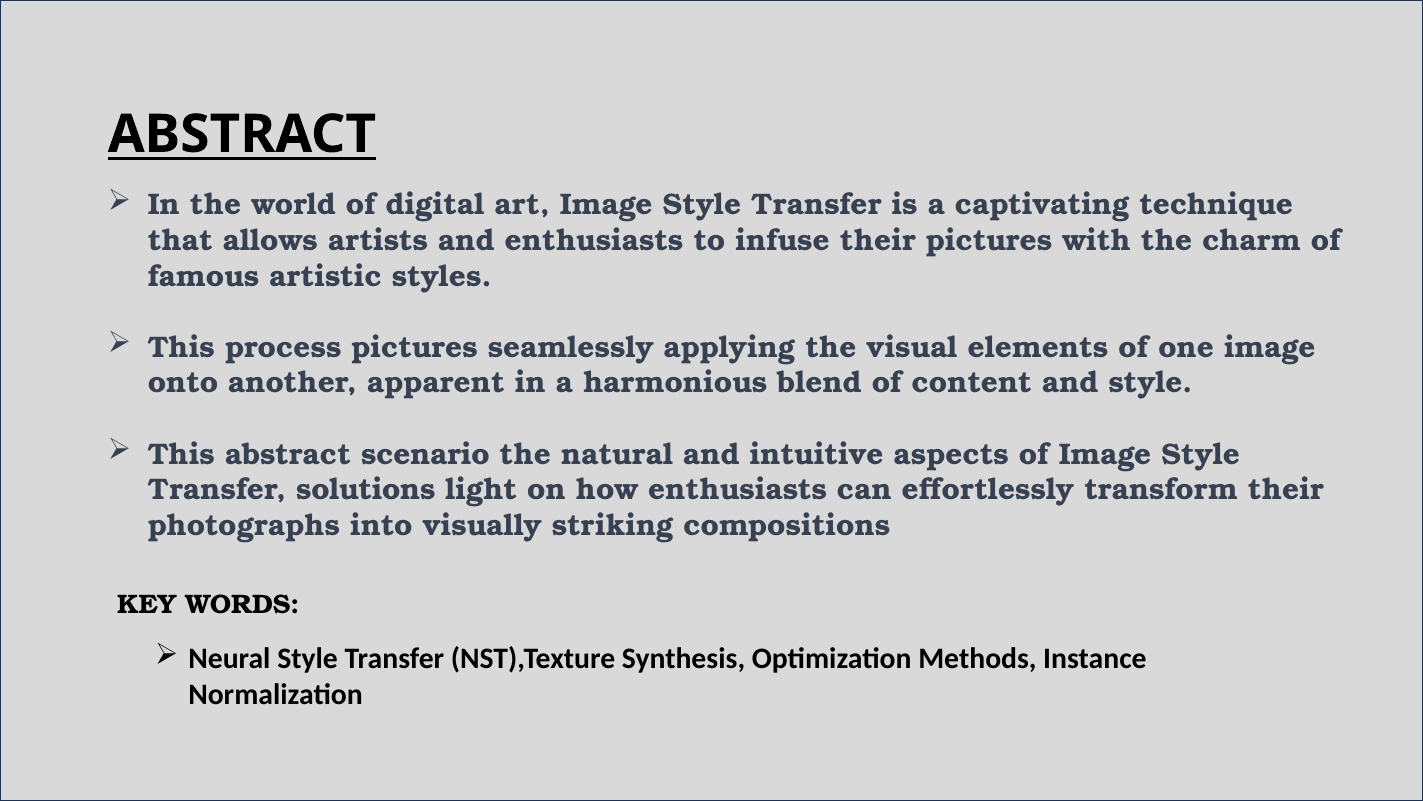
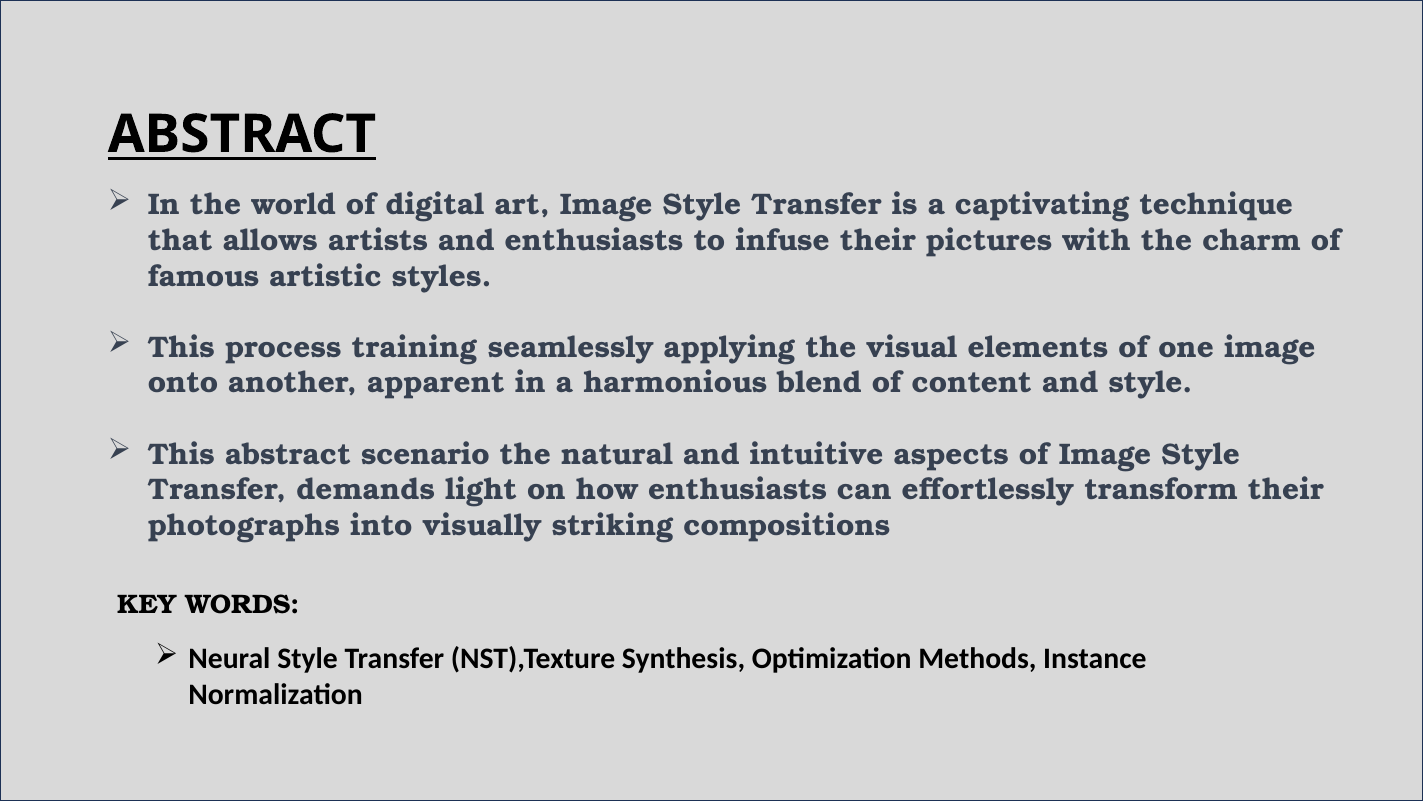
process pictures: pictures -> training
solutions: solutions -> demands
